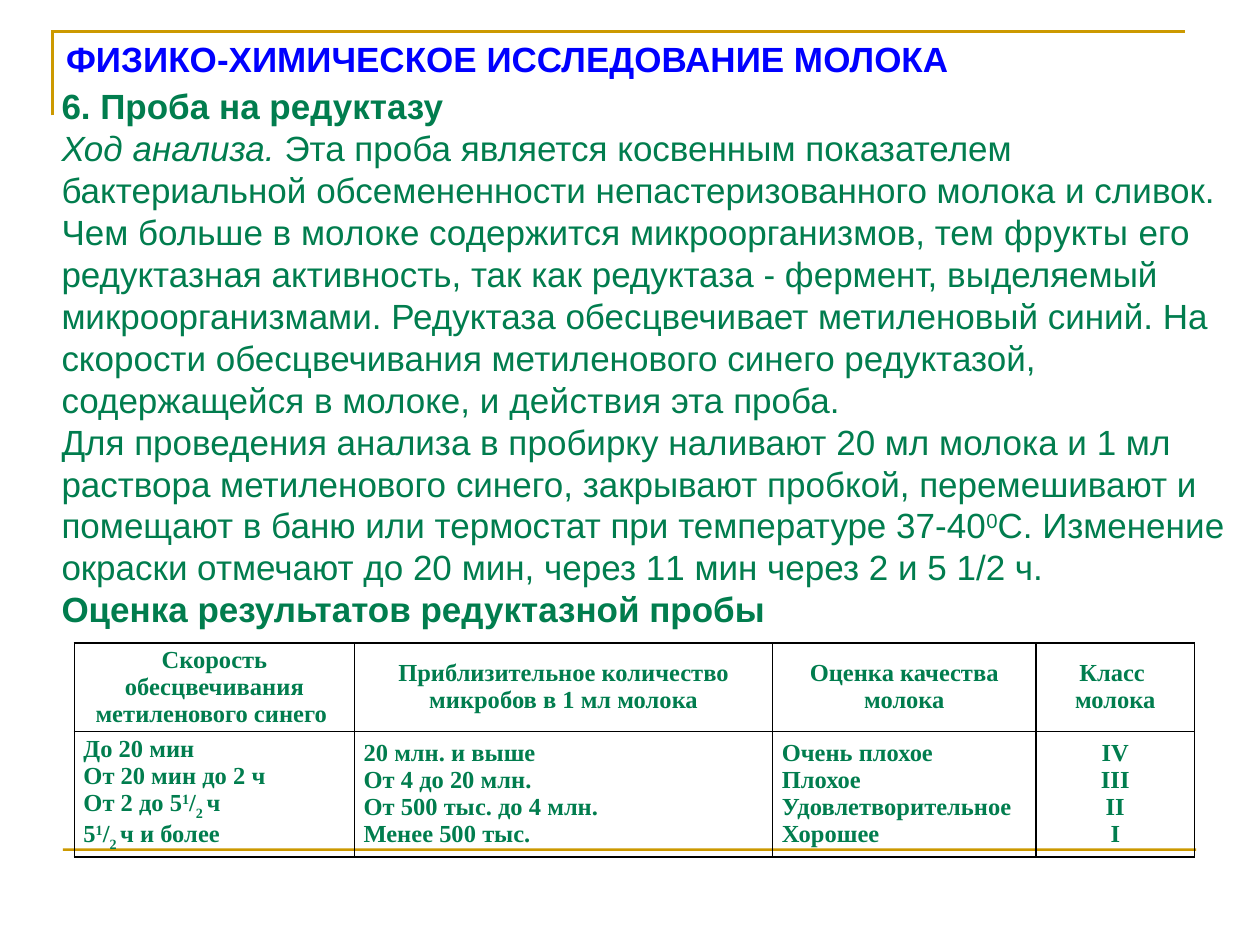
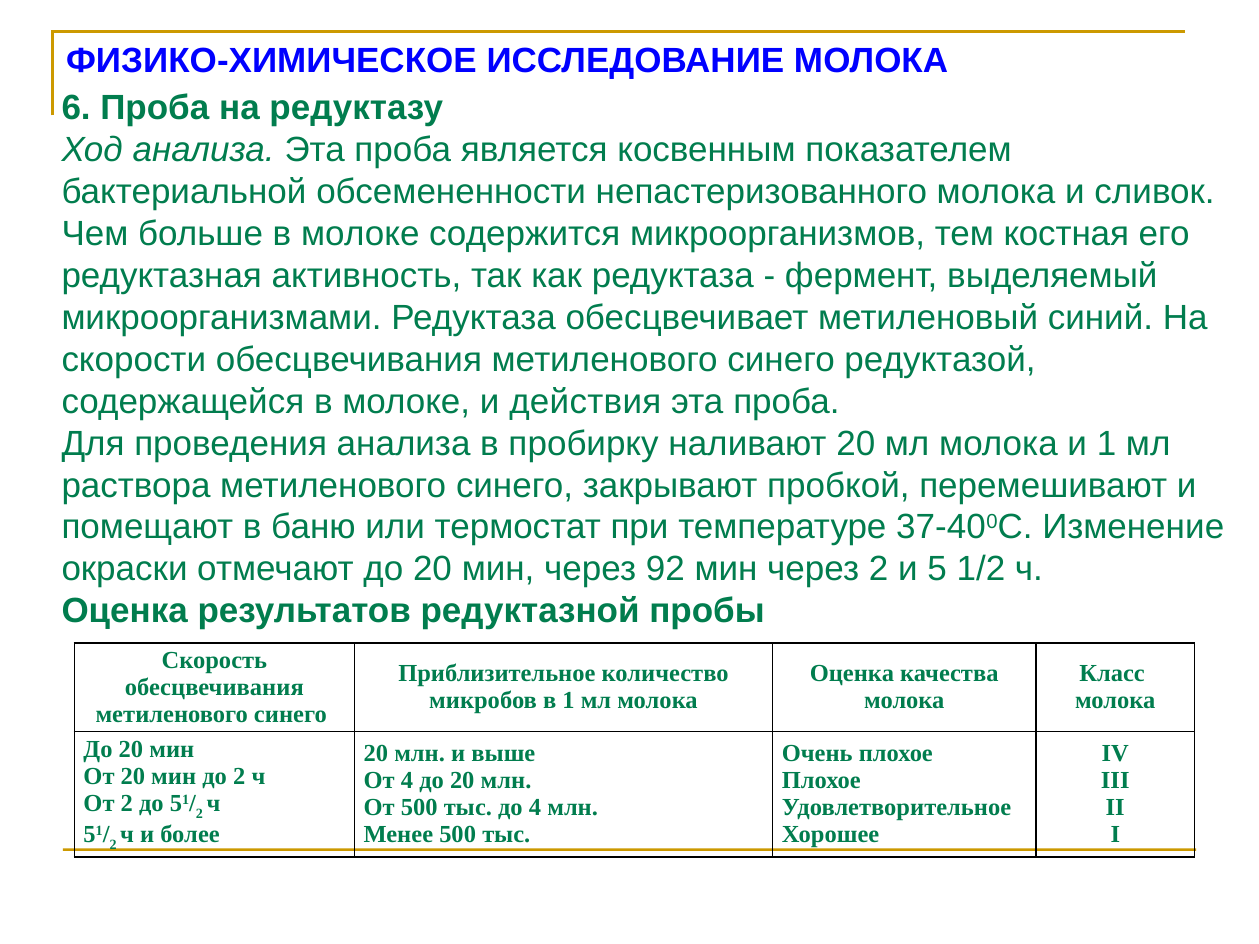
фрукты: фрукты -> костная
11: 11 -> 92
